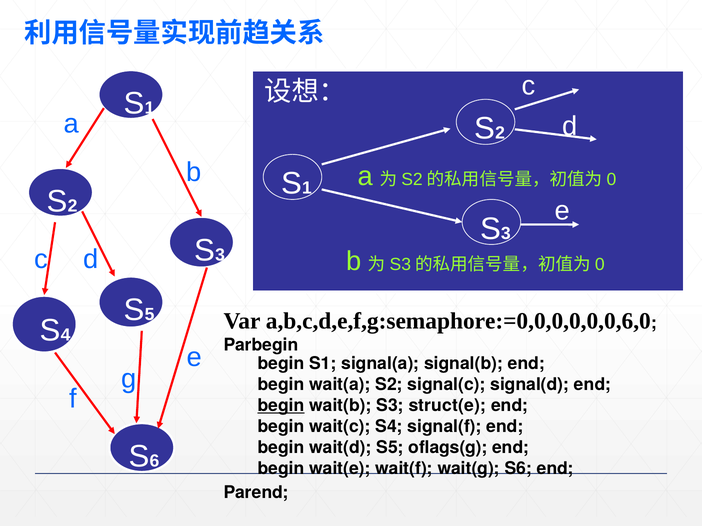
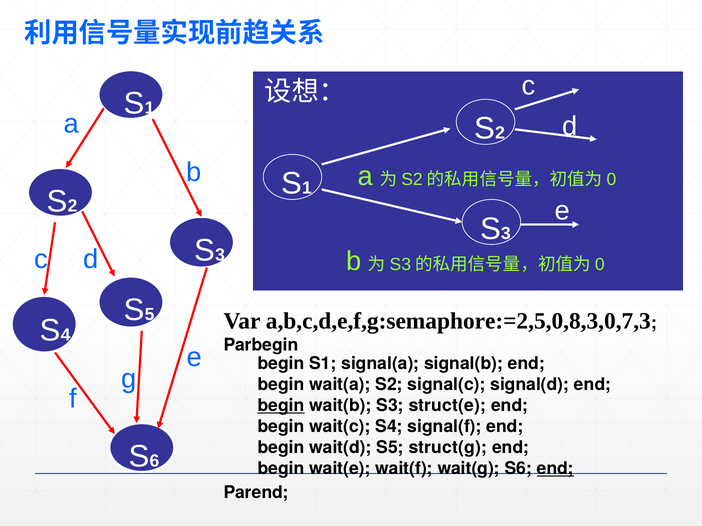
a,b,c,d,e,f,g:semaphore:=0,0,0,0,0,0,6,0: a,b,c,d,e,f,g:semaphore:=0,0,0,0,0,0,6,0 -> a,b,c,d,e,f,g:semaphore:=2,5,0,8,3,0,7,3
oflags(g: oflags(g -> struct(g
end at (555, 469) underline: none -> present
